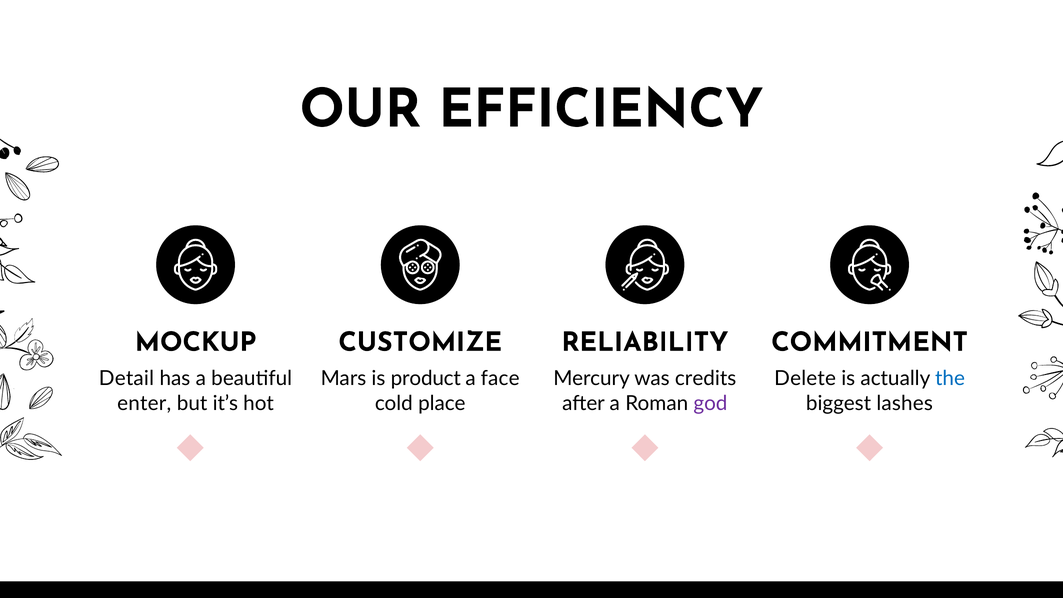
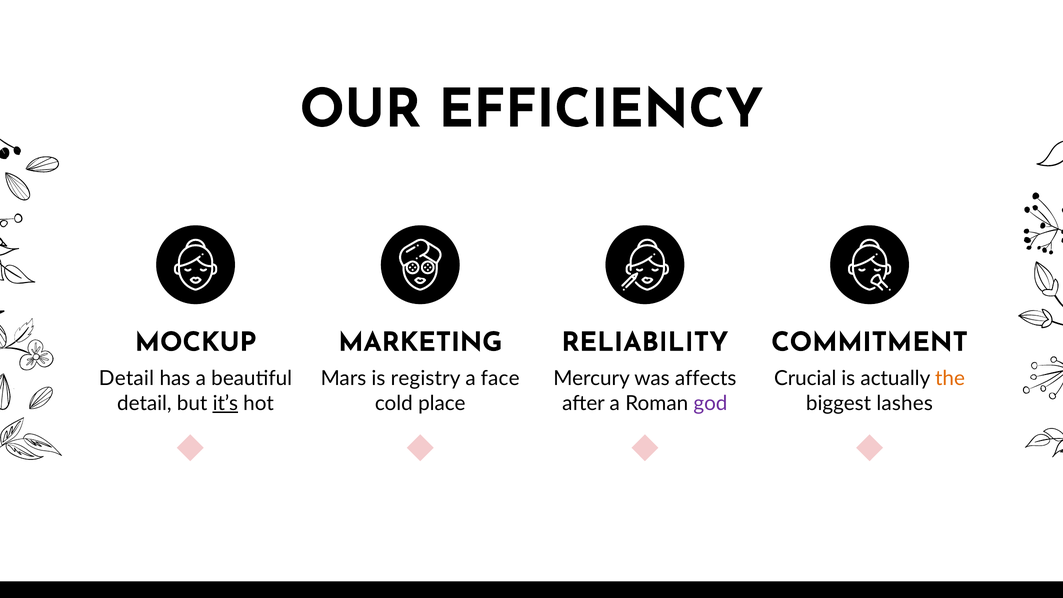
CUSTOMIZE: CUSTOMIZE -> MARKETING
product: product -> registry
credits: credits -> affects
Delete: Delete -> Crucial
the colour: blue -> orange
enter at (144, 403): enter -> detail
it’s underline: none -> present
